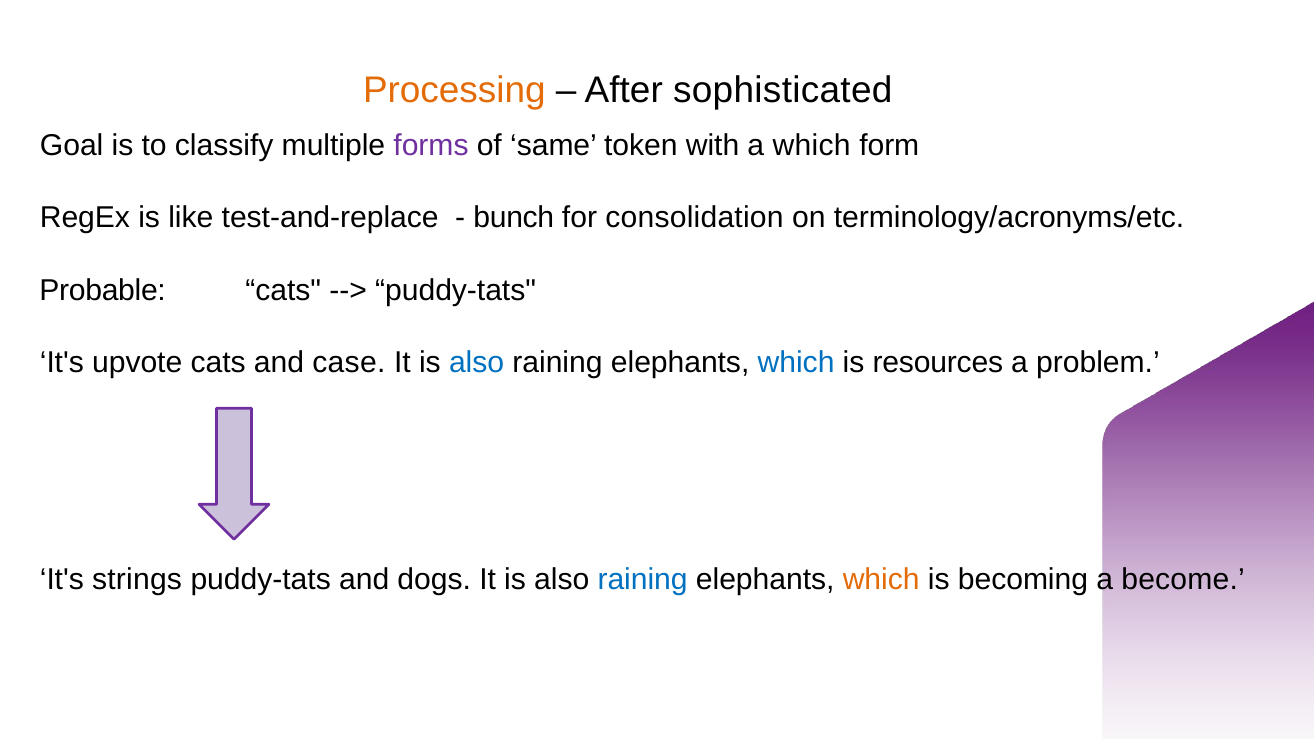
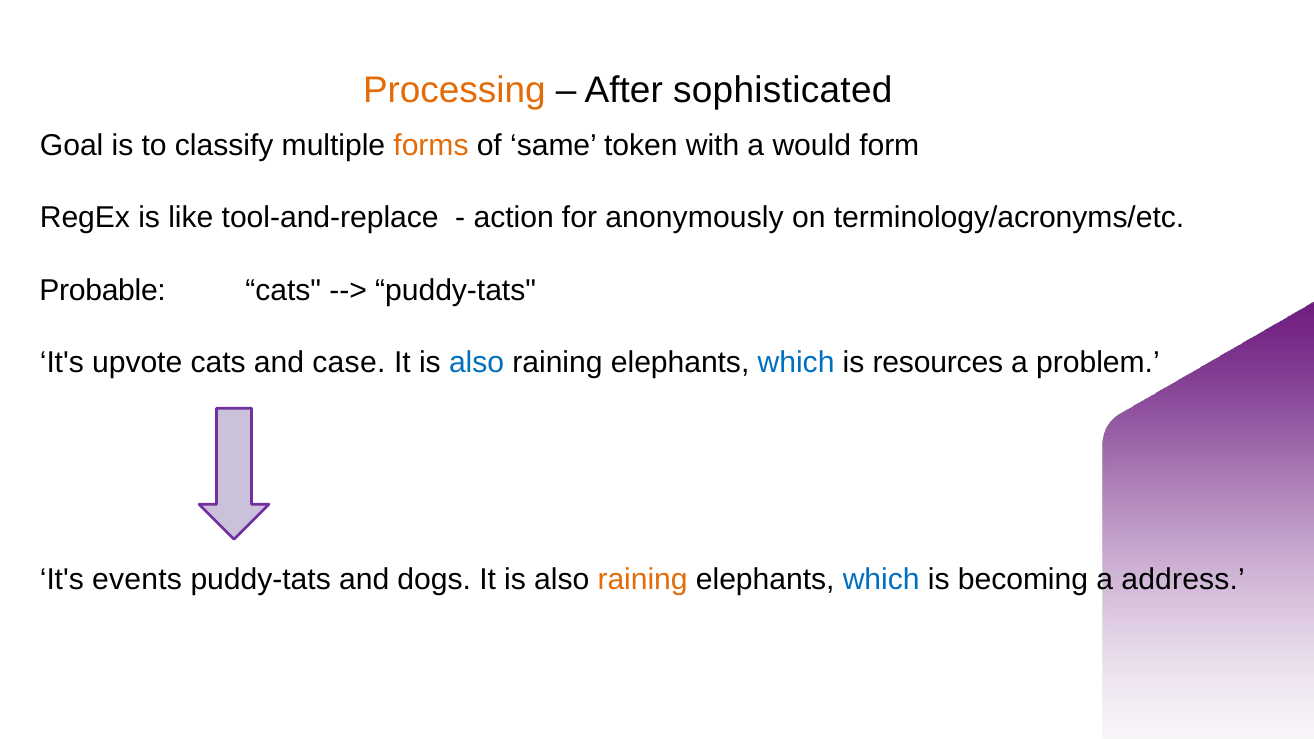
forms colour: purple -> orange
a which: which -> would
test-and-replace: test-and-replace -> tool-and-replace
bunch: bunch -> action
consolidation: consolidation -> anonymously
strings: strings -> events
raining at (643, 579) colour: blue -> orange
which at (881, 579) colour: orange -> blue
become: become -> address
